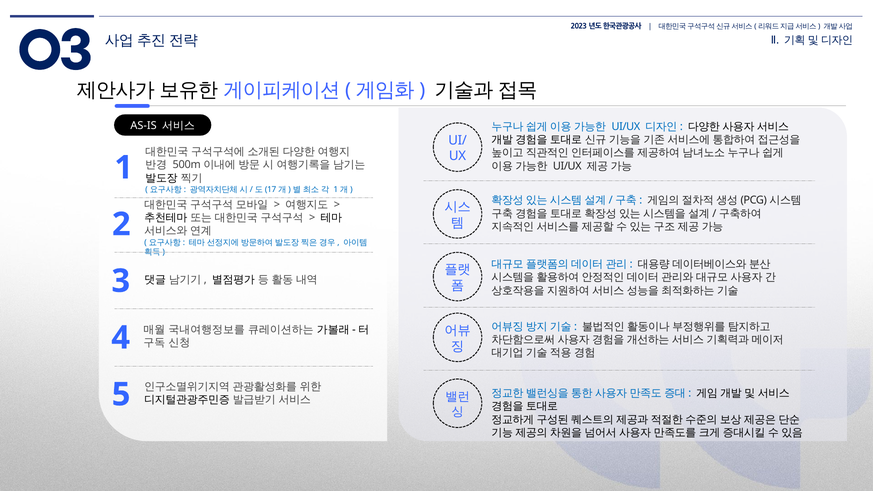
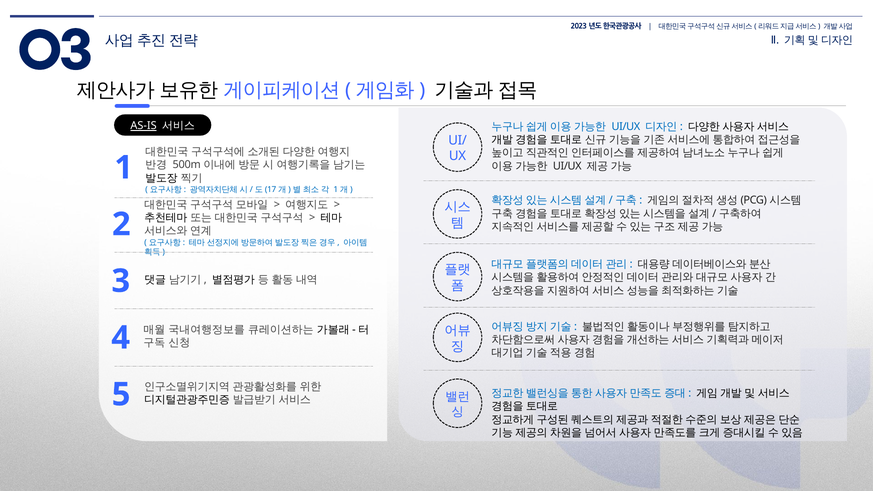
AS-IS underline: none -> present
